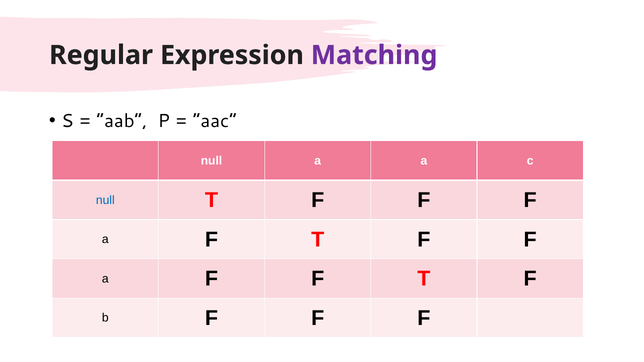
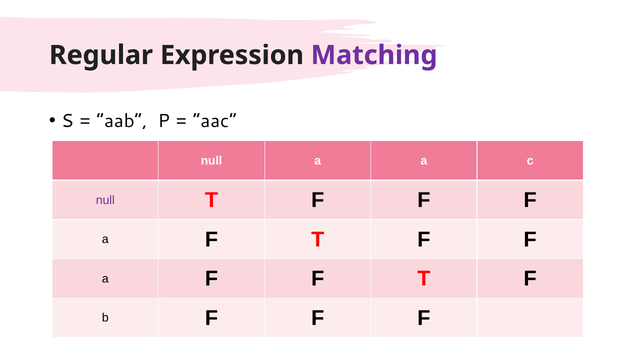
null at (105, 200) colour: blue -> purple
